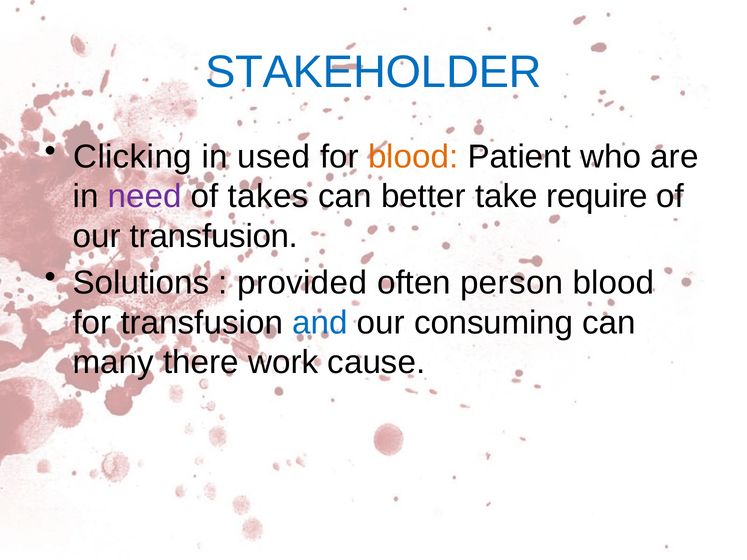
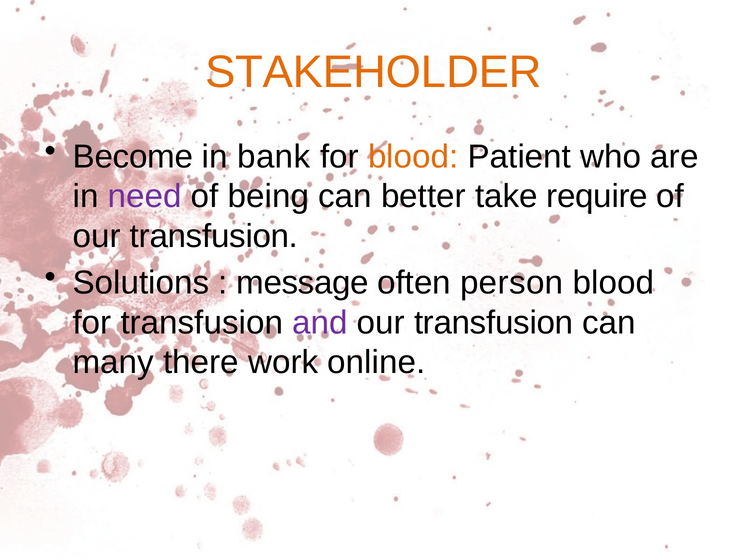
STAKEHOLDER colour: blue -> orange
Clicking: Clicking -> Become
used: used -> bank
takes: takes -> being
provided: provided -> message
and colour: blue -> purple
consuming at (494, 323): consuming -> transfusion
cause: cause -> online
